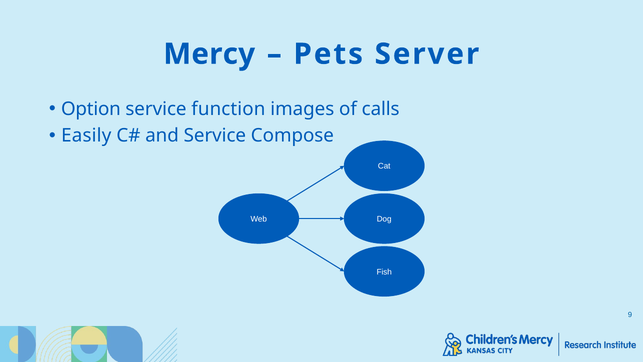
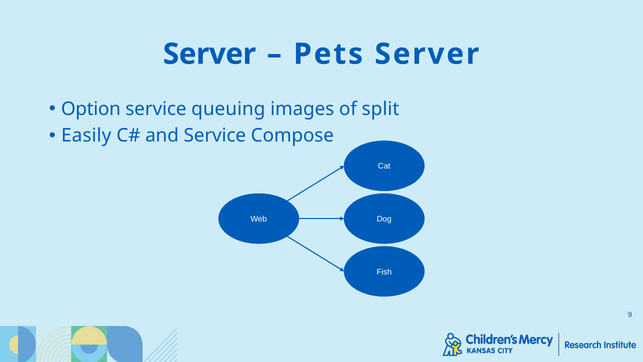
Mercy at (209, 54): Mercy -> Server
function: function -> queuing
calls: calls -> split
